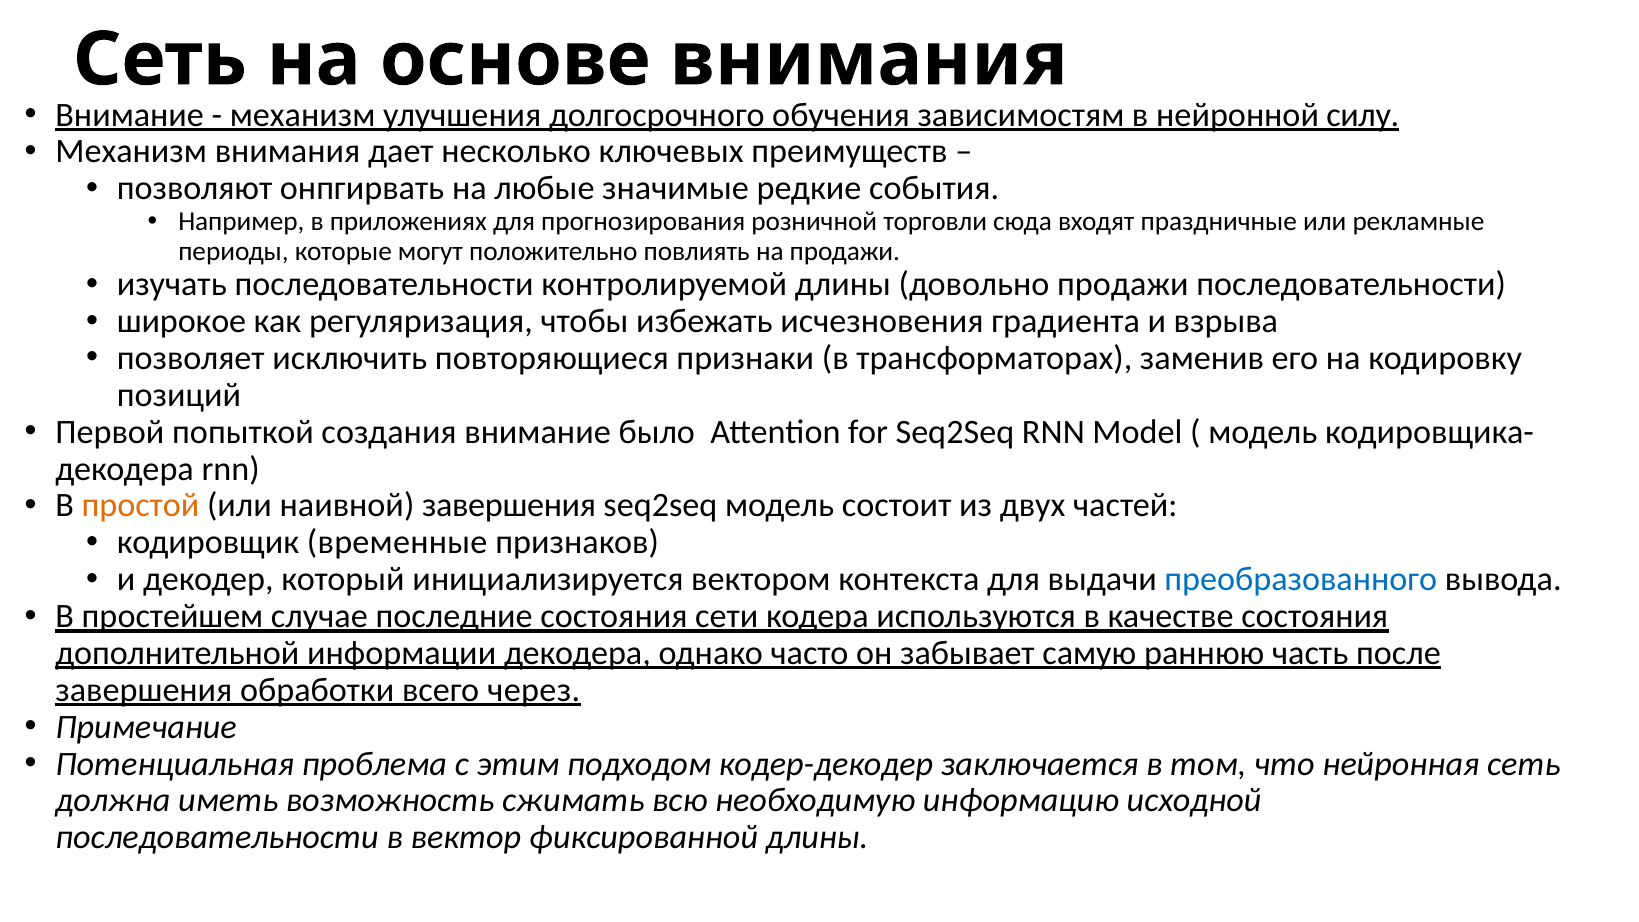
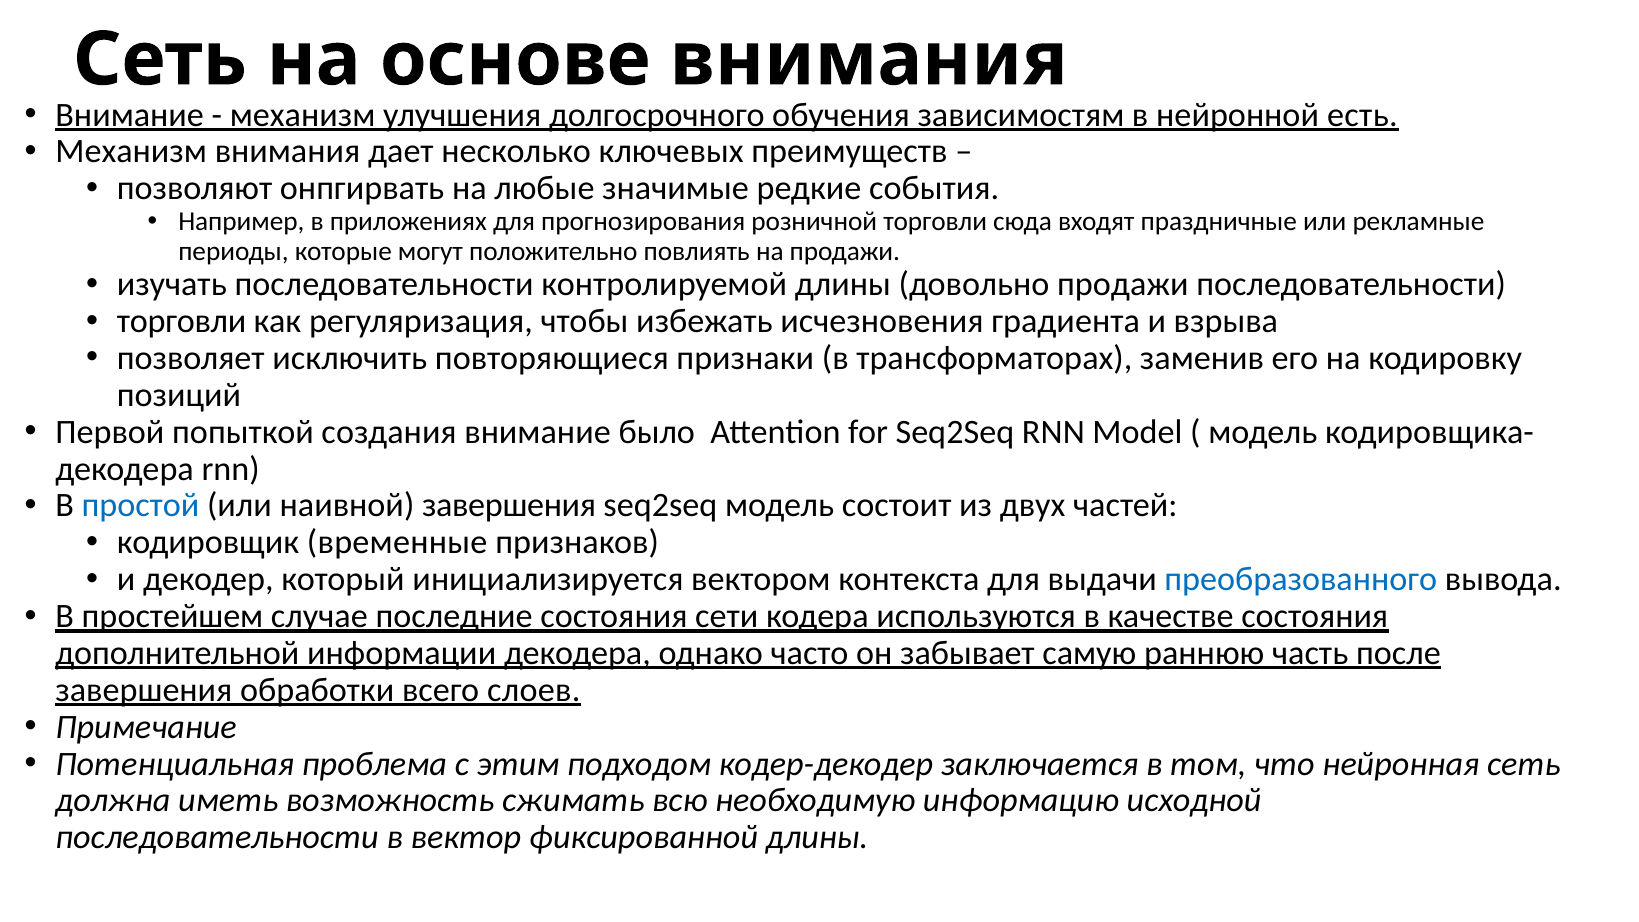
силу: силу -> есть
широкое at (182, 321): широкое -> торговли
простой colour: orange -> blue
через: через -> слоев
